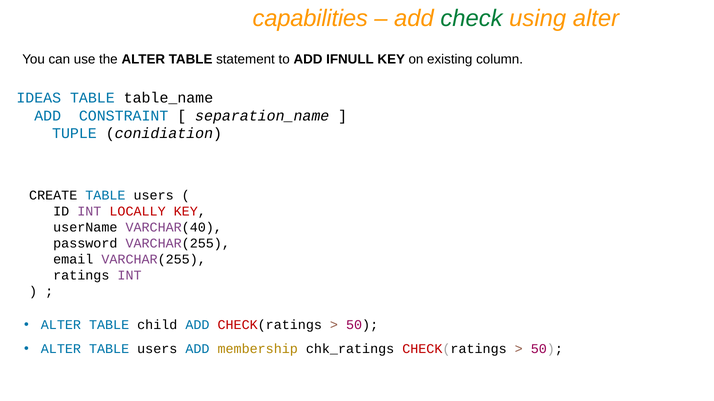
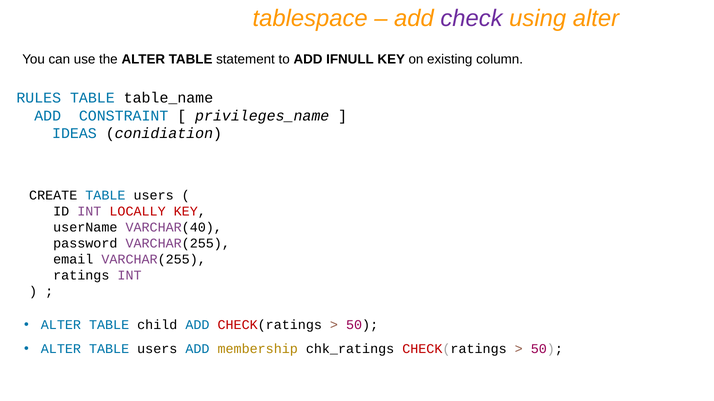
capabilities: capabilities -> tablespace
check colour: green -> purple
IDEAS: IDEAS -> RULES
separation_name: separation_name -> privileges_name
TUPLE: TUPLE -> IDEAS
